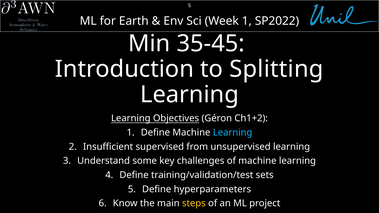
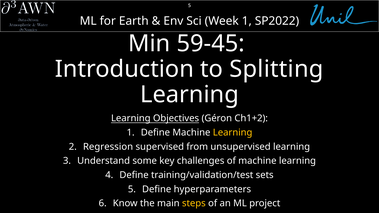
35-45: 35-45 -> 59-45
Learning at (233, 133) colour: light blue -> yellow
Insufficient: Insufficient -> Regression
